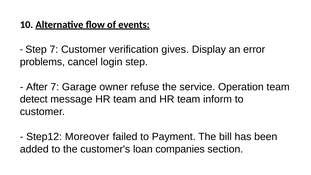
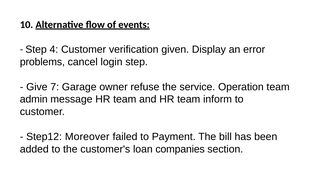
Step 7: 7 -> 4
gives: gives -> given
After: After -> Give
detect: detect -> admin
